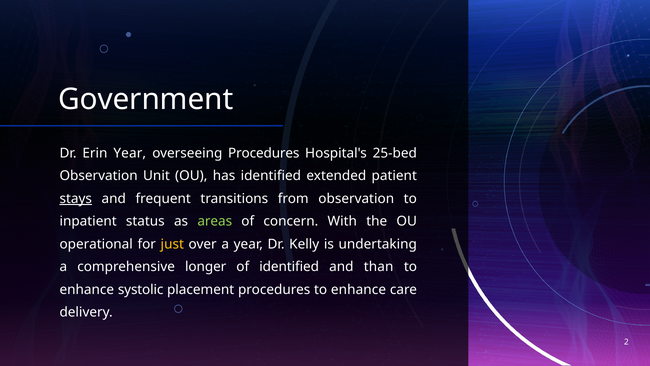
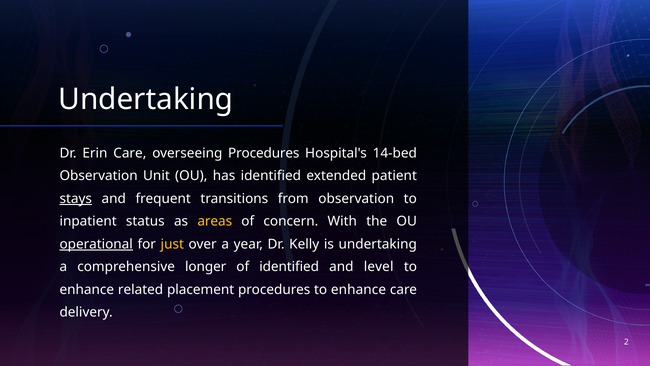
Government at (146, 99): Government -> Undertaking
Erin Year: Year -> Care
25-bed: 25-bed -> 14-bed
areas colour: light green -> yellow
operational underline: none -> present
than: than -> level
systolic: systolic -> related
